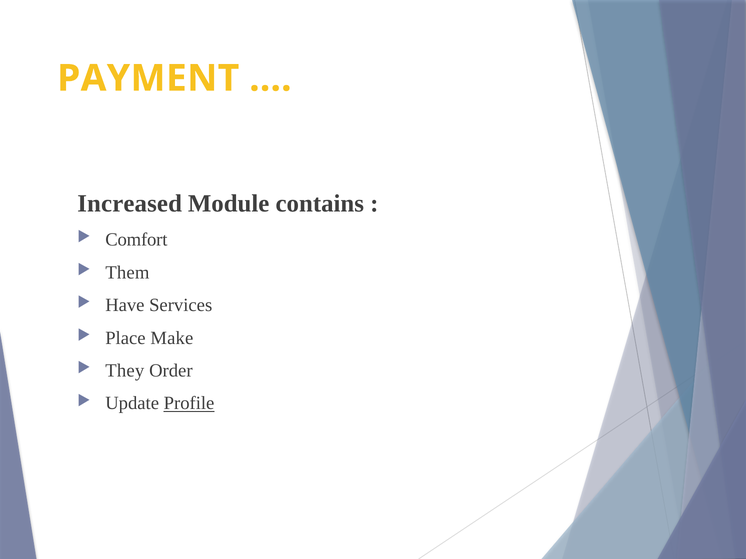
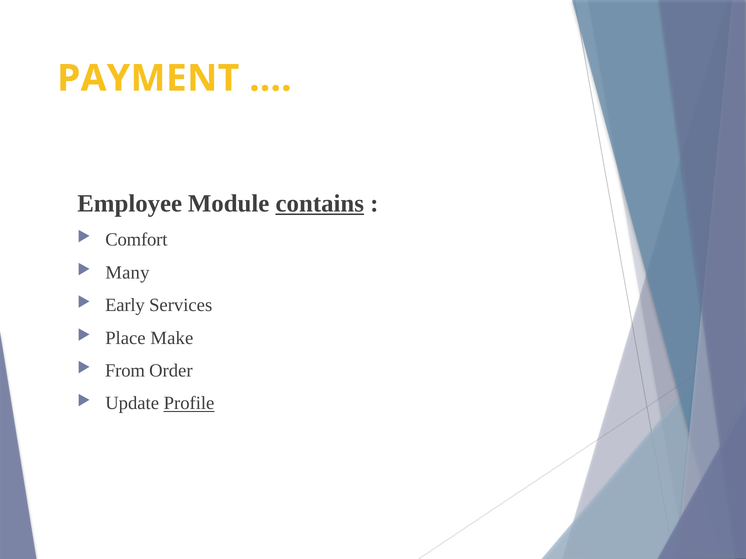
Increased: Increased -> Employee
contains underline: none -> present
Them: Them -> Many
Have: Have -> Early
They: They -> From
